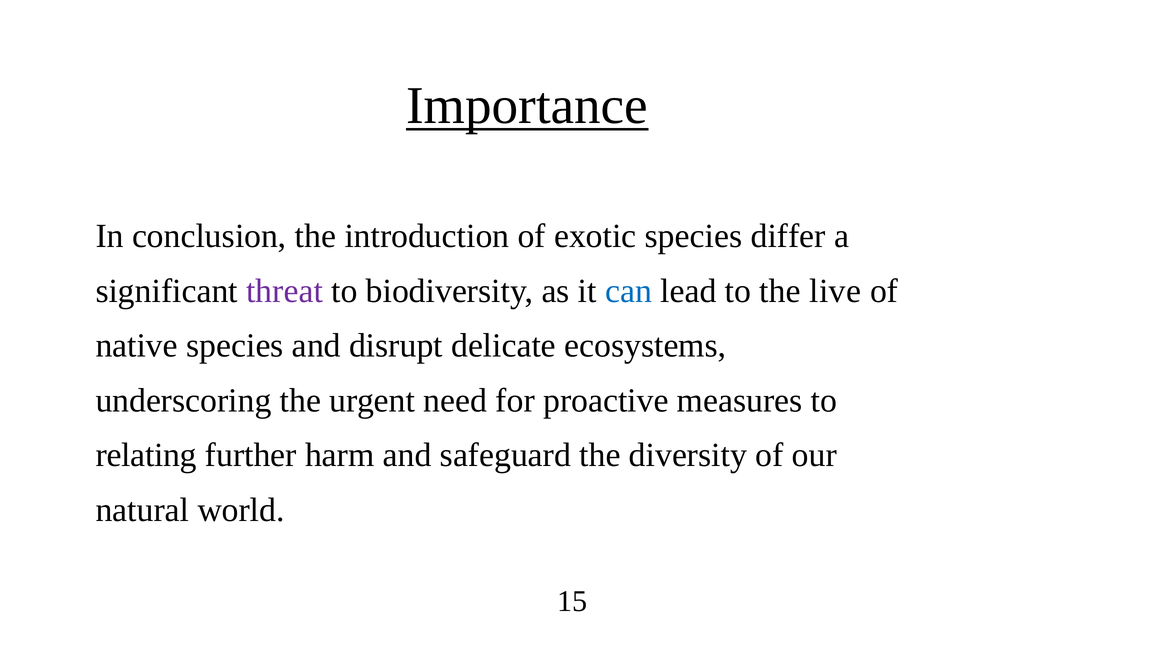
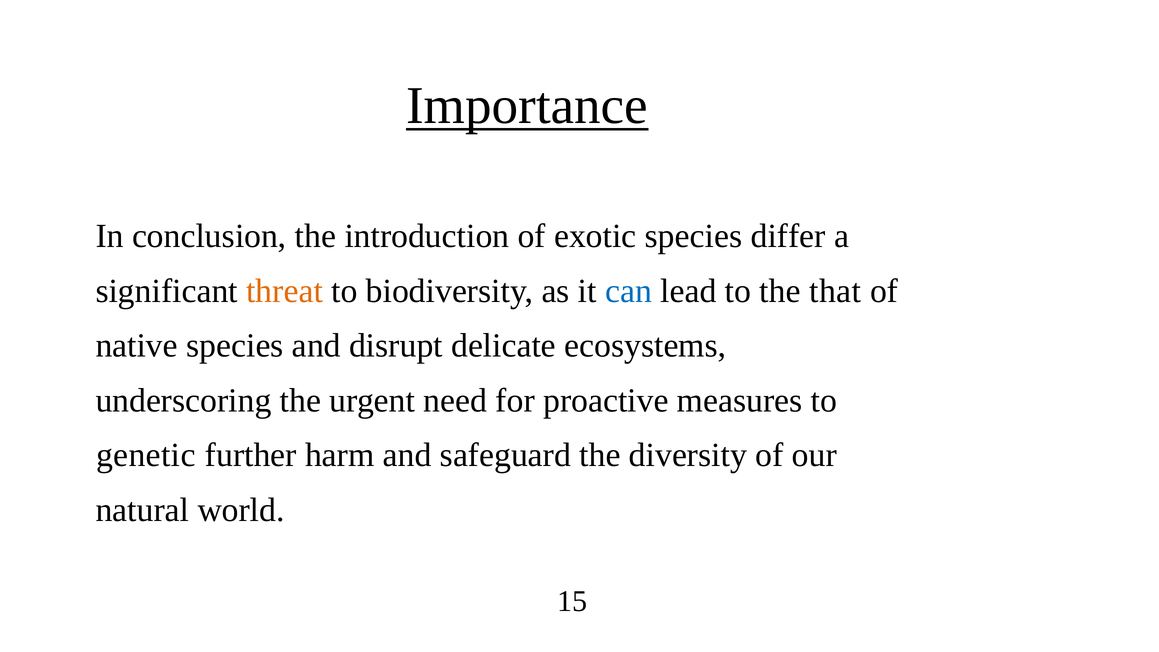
threat colour: purple -> orange
live: live -> that
relating: relating -> genetic
